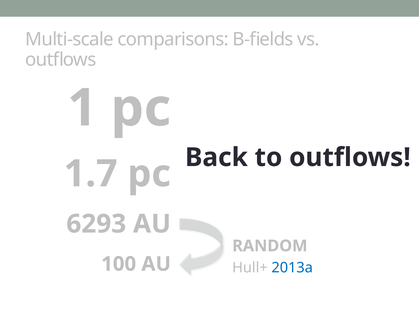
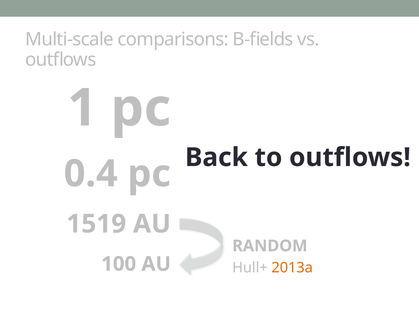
1.7: 1.7 -> 0.4
6293: 6293 -> 1519
2013a colour: blue -> orange
